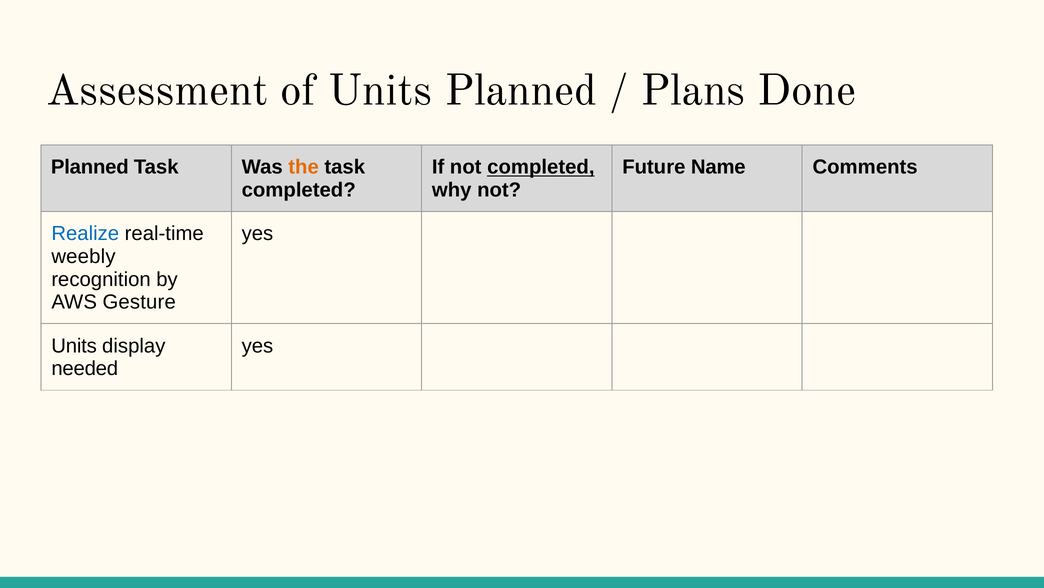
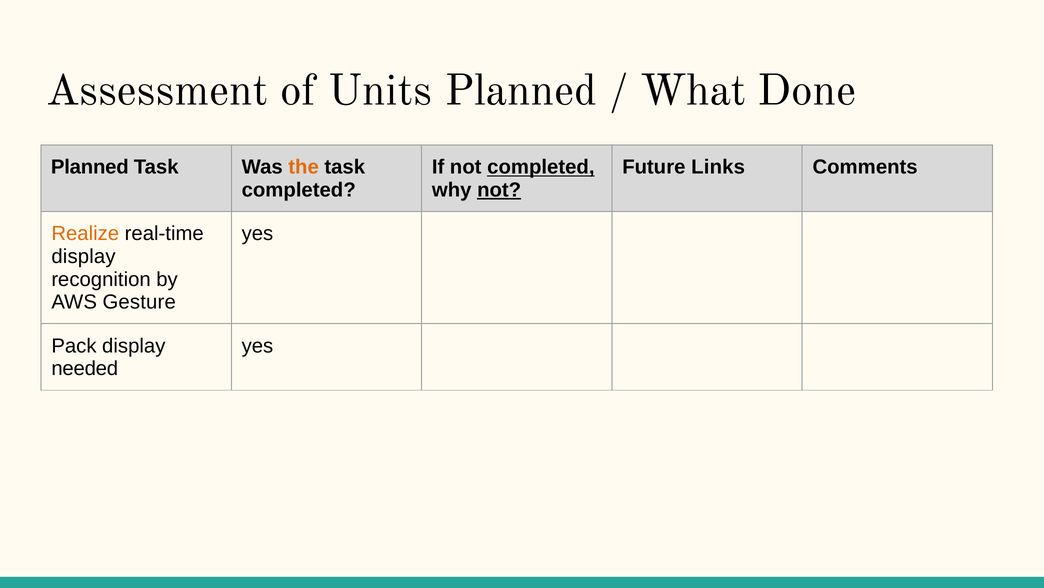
Plans: Plans -> What
Name: Name -> Links
not at (499, 190) underline: none -> present
Realize colour: blue -> orange
weebly at (83, 256): weebly -> display
Units at (74, 345): Units -> Pack
